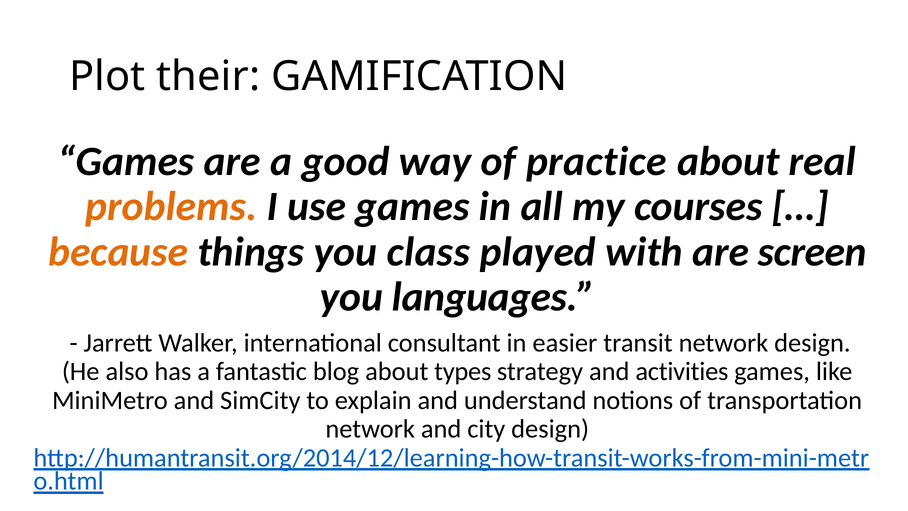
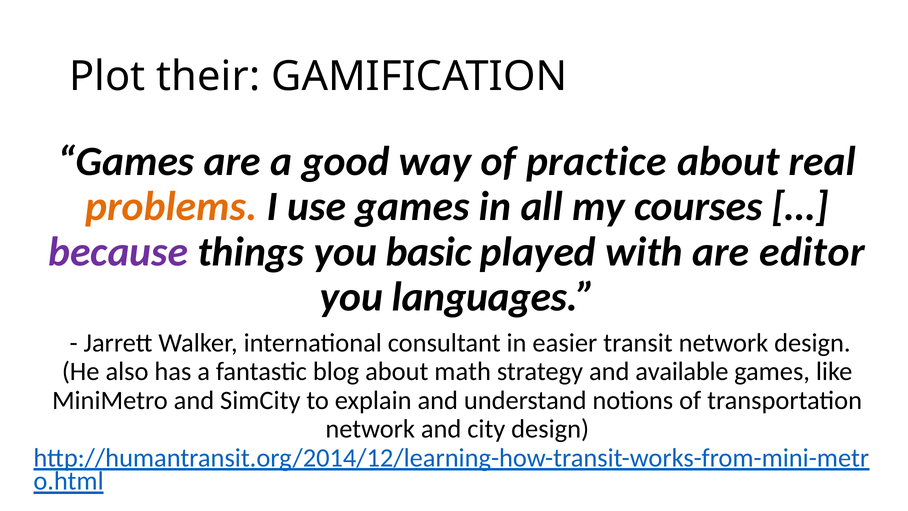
because colour: orange -> purple
class: class -> basic
screen: screen -> editor
types: types -> math
activities: activities -> available
